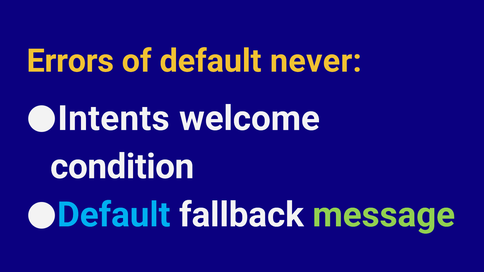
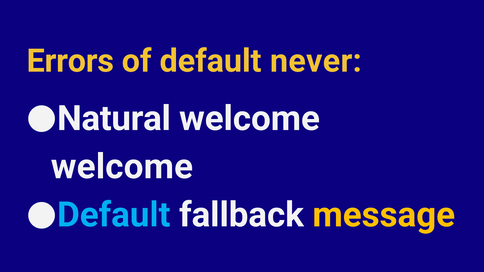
Intents: Intents -> Natural
condition at (122, 167): condition -> welcome
message colour: light green -> yellow
